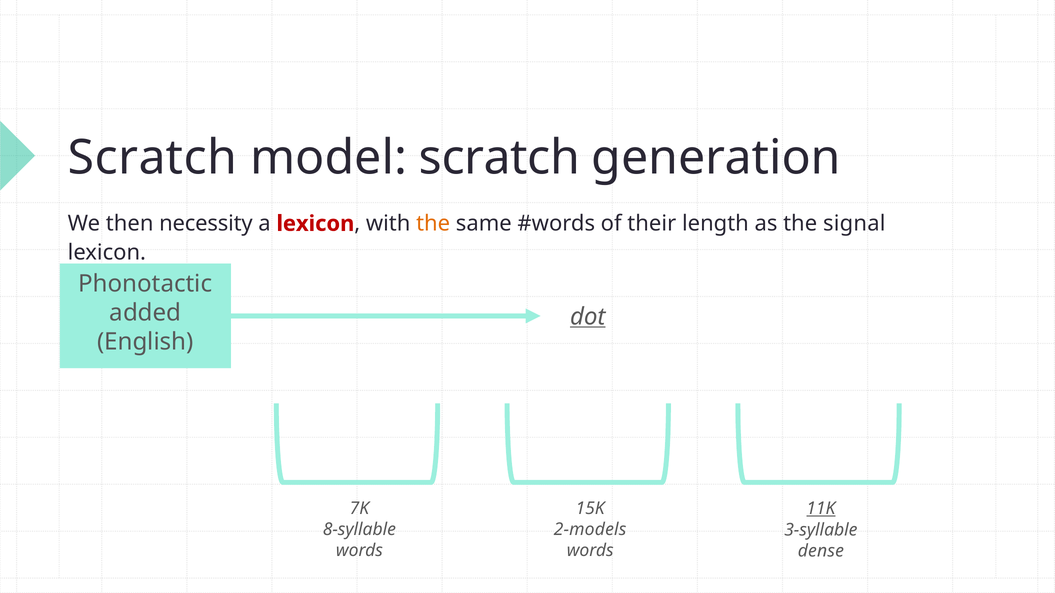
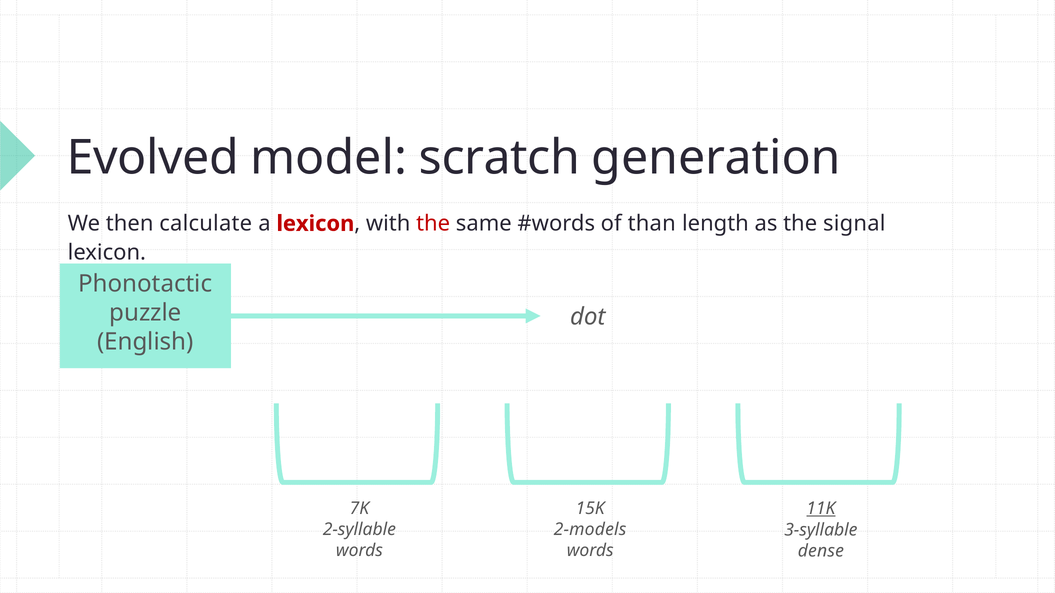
Scratch at (152, 158): Scratch -> Evolved
necessity: necessity -> calculate
the at (433, 224) colour: orange -> red
their: their -> than
added: added -> puzzle
dot underline: present -> none
8-syllable: 8-syllable -> 2-syllable
